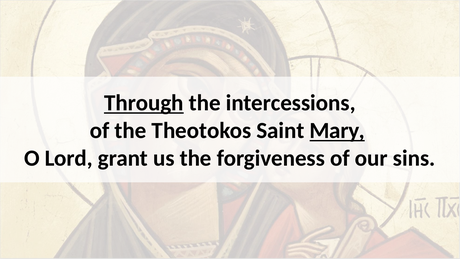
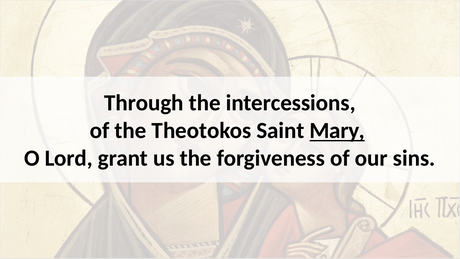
Through underline: present -> none
